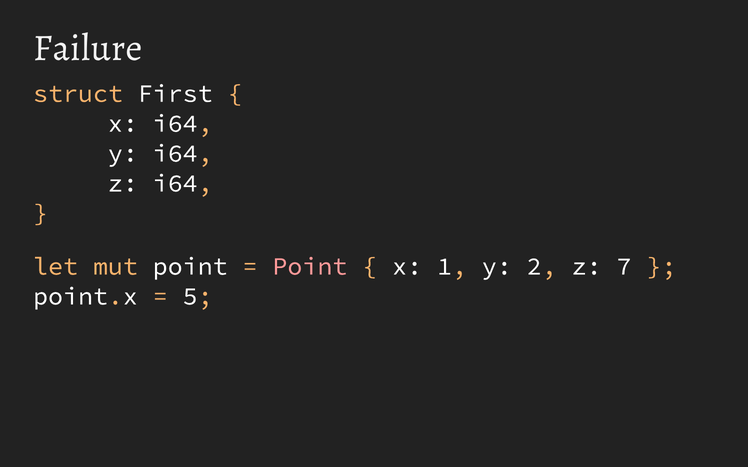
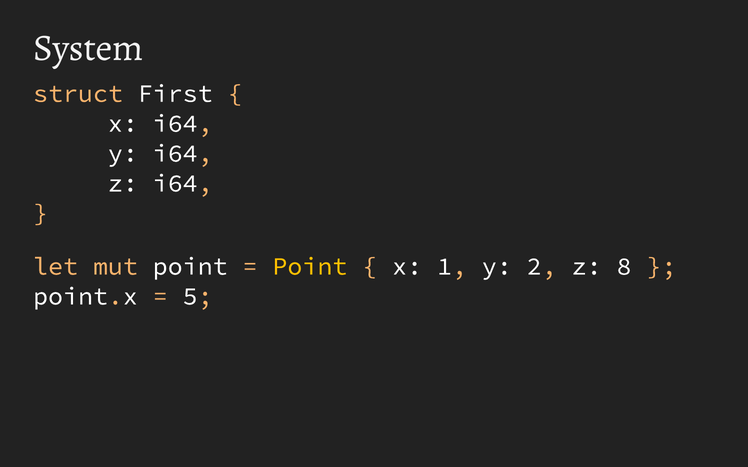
Failure: Failure -> System
Point at (310, 267) colour: pink -> yellow
7: 7 -> 8
